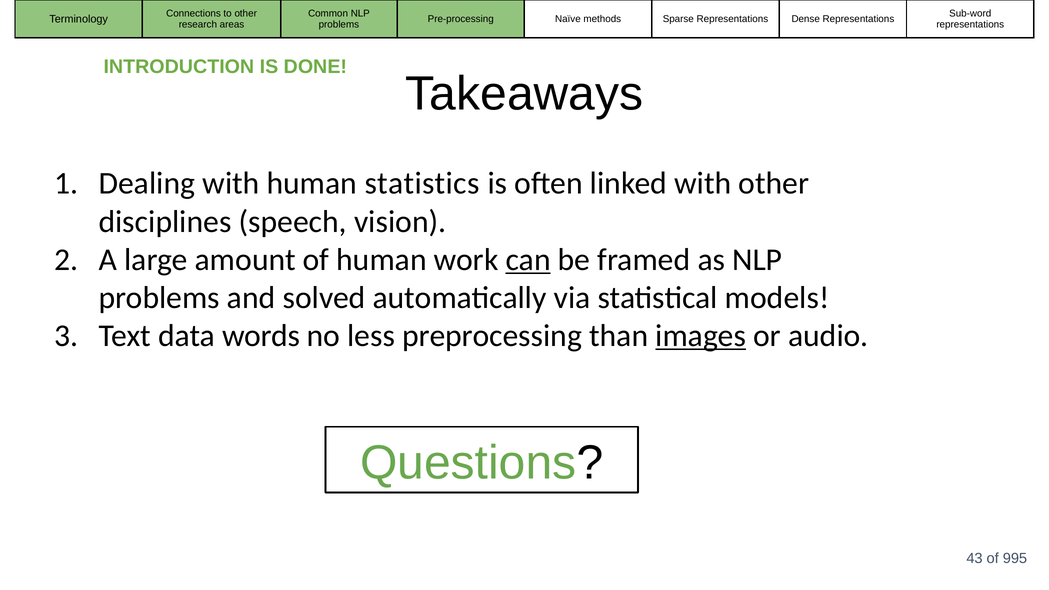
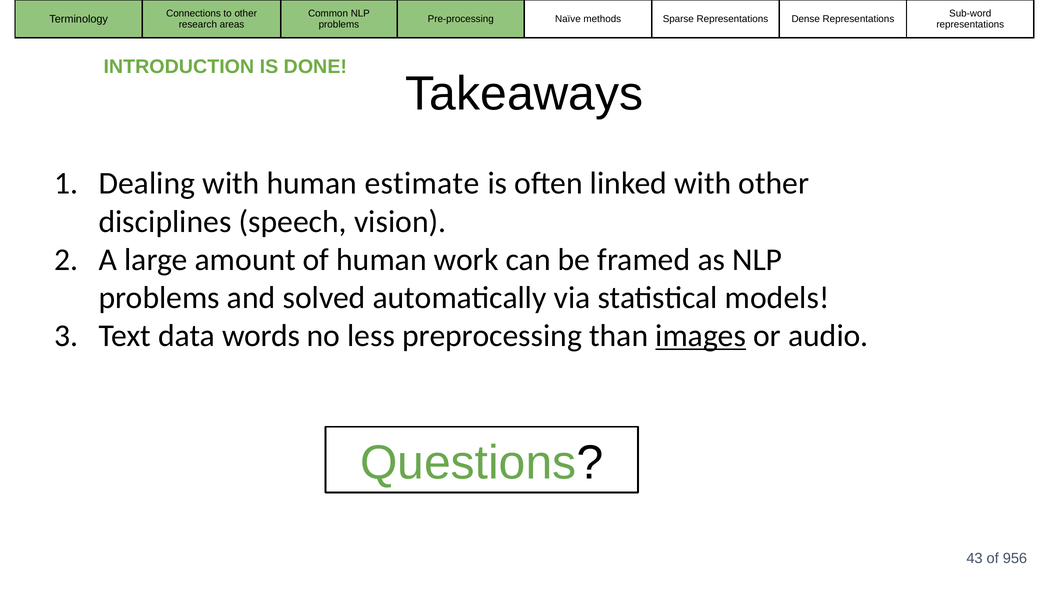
statistics: statistics -> estimate
can underline: present -> none
995: 995 -> 956
